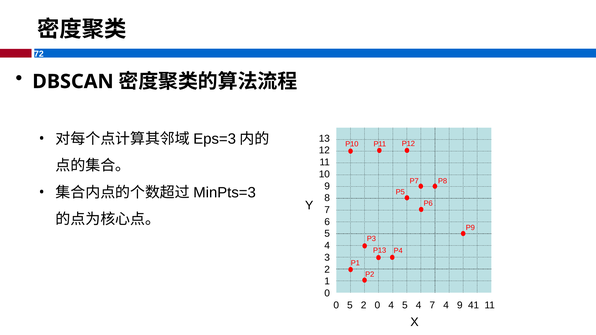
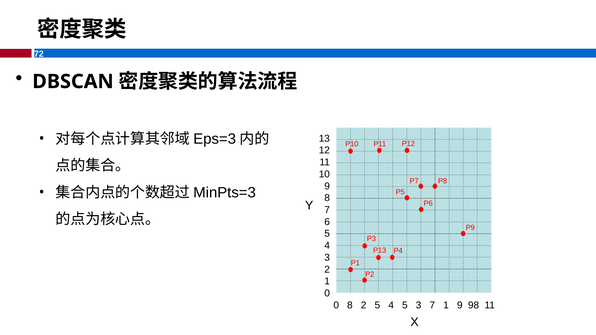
0 5: 5 -> 8
2 0: 0 -> 5
4 5 4: 4 -> 3
7 4: 4 -> 1
41: 41 -> 98
